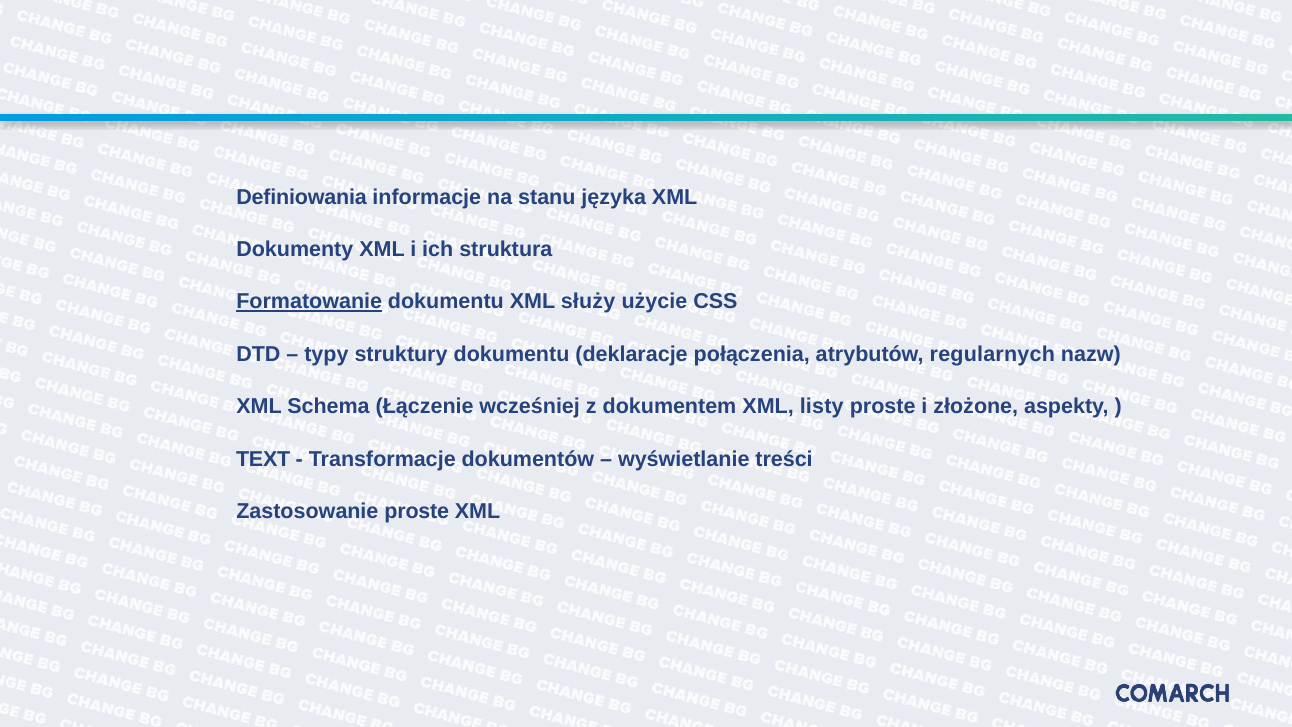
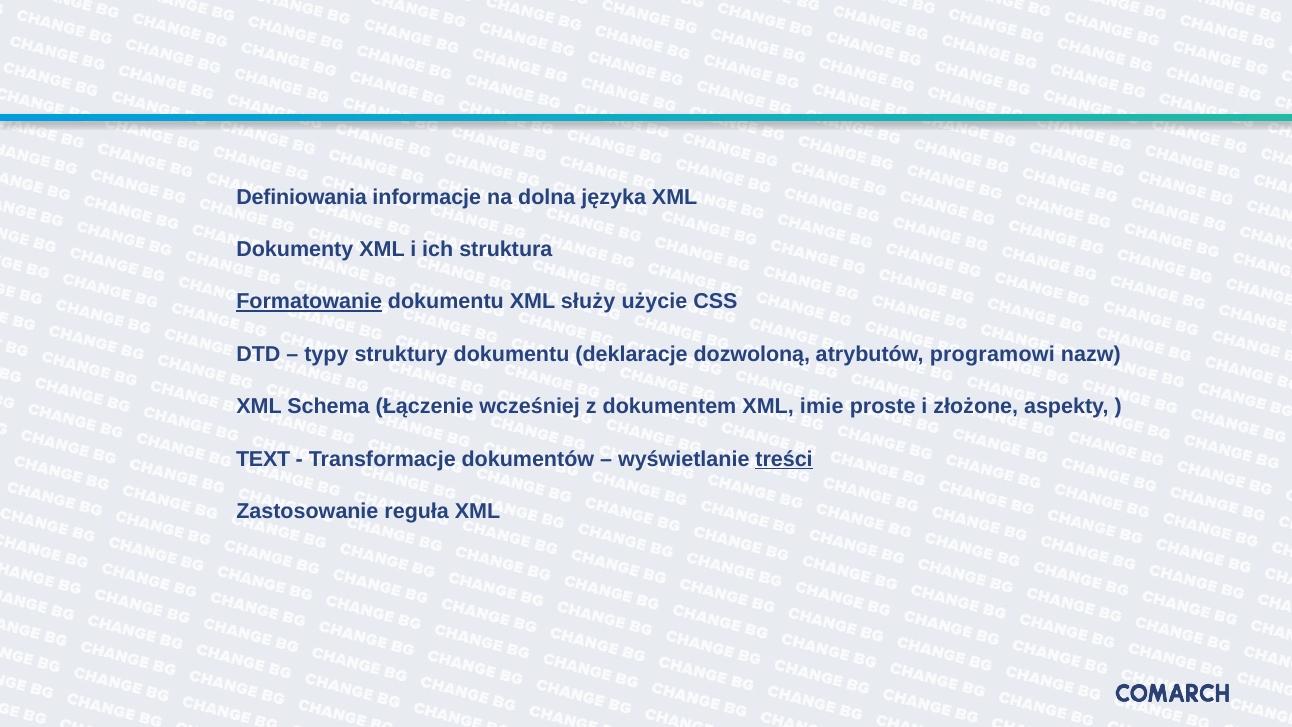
stanu: stanu -> dolna
połączenia: połączenia -> dozwoloną
regularnych: regularnych -> programowi
listy: listy -> imie
treści underline: none -> present
Zastosowanie proste: proste -> reguła
